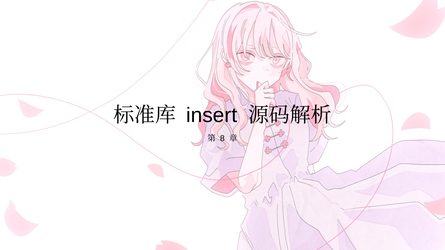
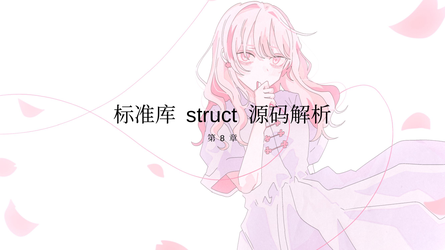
insert: insert -> struct
